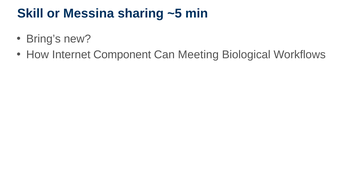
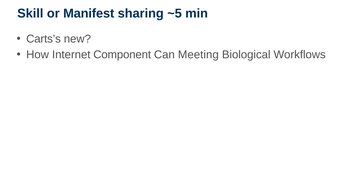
Messina: Messina -> Manifest
Bring’s: Bring’s -> Carts’s
